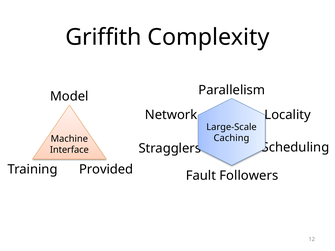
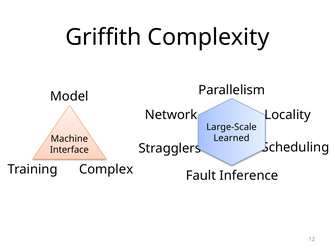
Caching: Caching -> Learned
Provided: Provided -> Complex
Followers: Followers -> Inference
